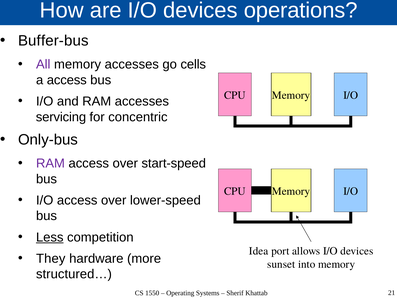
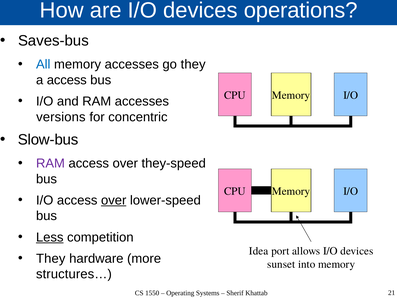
Buffer-bus: Buffer-bus -> Saves-bus
All colour: purple -> blue
go cells: cells -> they
servicing: servicing -> versions
Only-bus: Only-bus -> Slow-bus
start-speed: start-speed -> they-speed
over at (114, 200) underline: none -> present
structured…: structured… -> structures…
